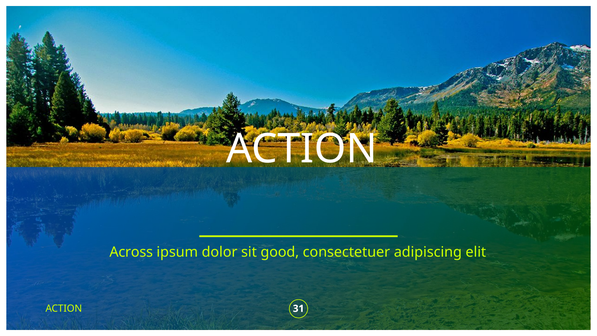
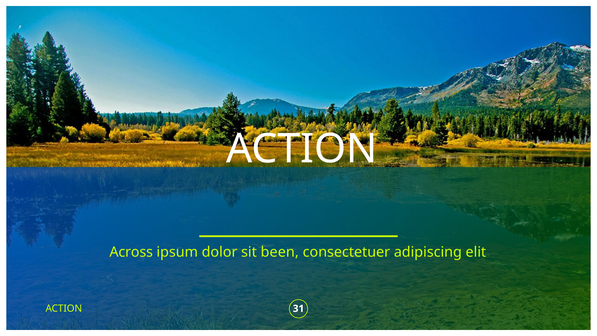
good: good -> been
